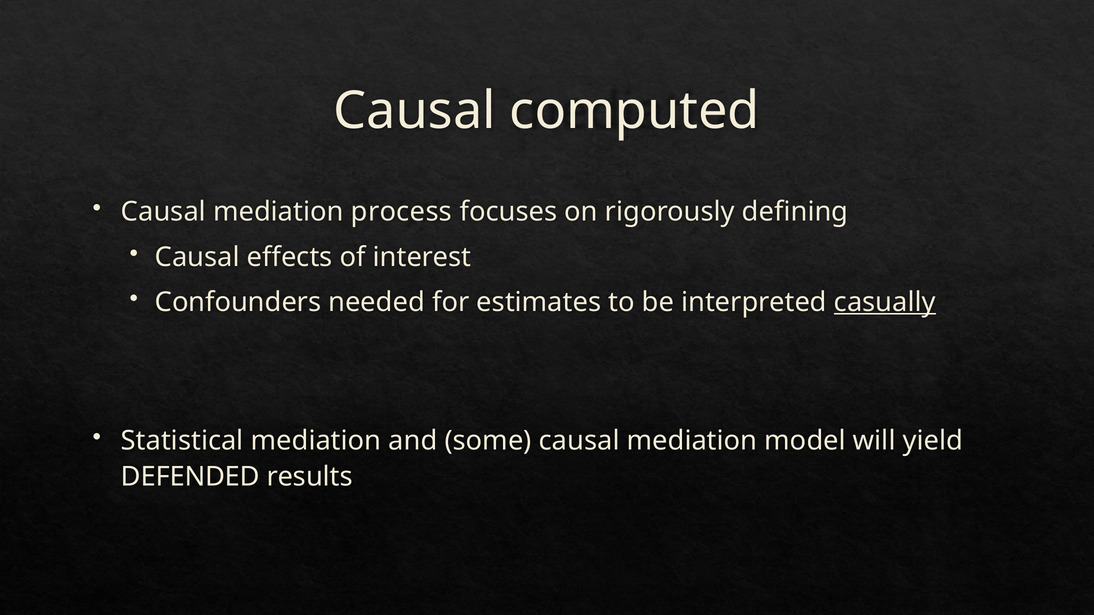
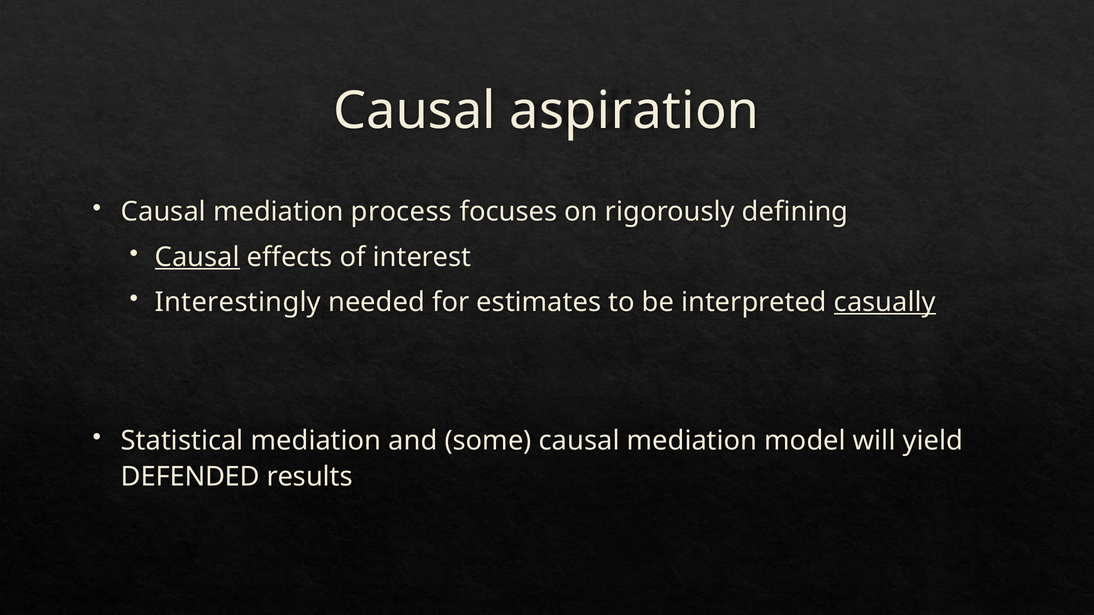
computed: computed -> aspiration
Causal at (197, 257) underline: none -> present
Confounders: Confounders -> Interestingly
